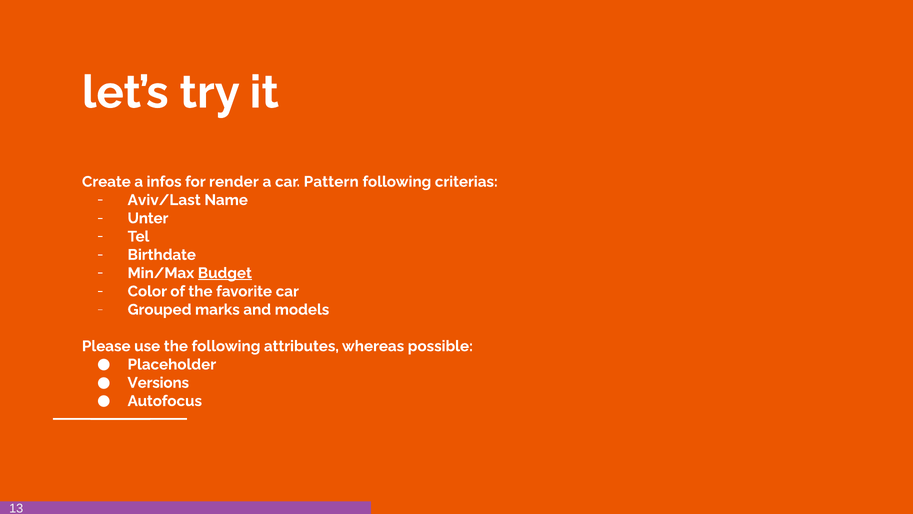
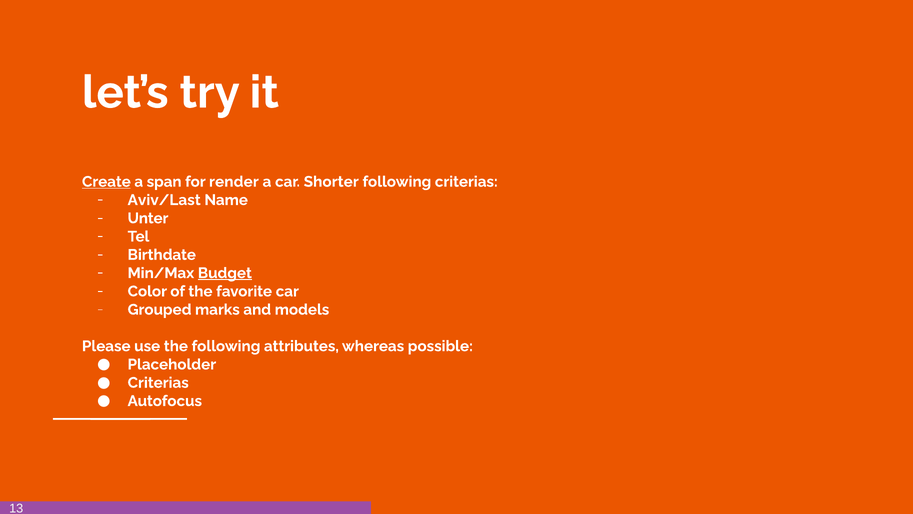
Create underline: none -> present
infos: infos -> span
Pattern: Pattern -> Shorter
Versions at (158, 382): Versions -> Criterias
